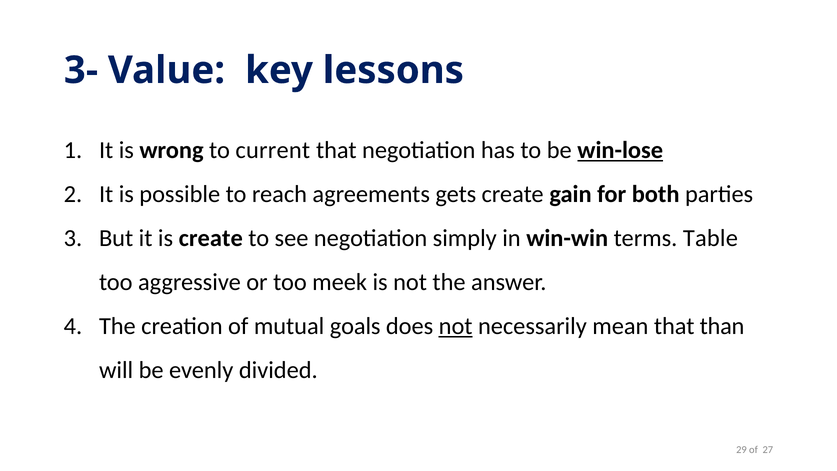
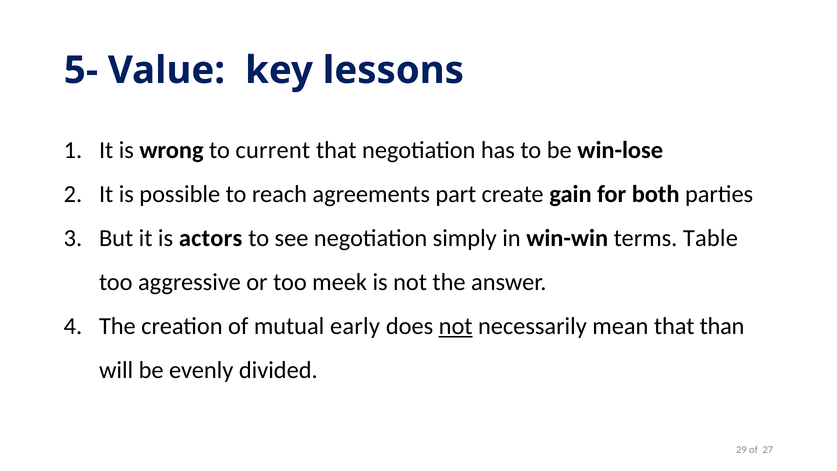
3-: 3- -> 5-
win-lose underline: present -> none
gets: gets -> part
is create: create -> actors
goals: goals -> early
